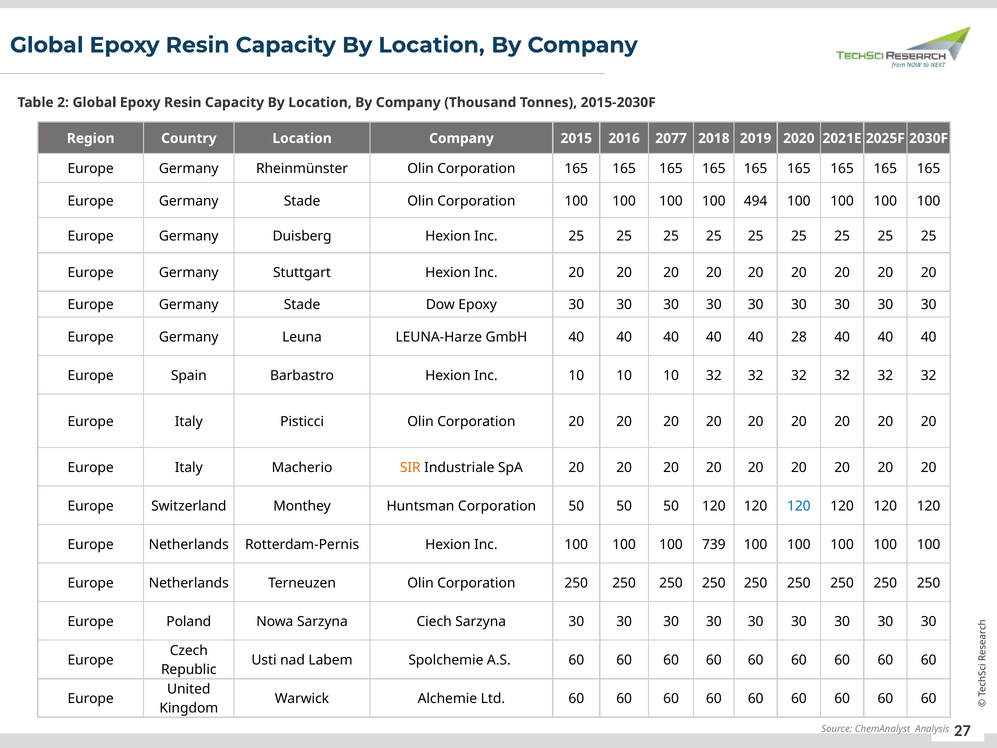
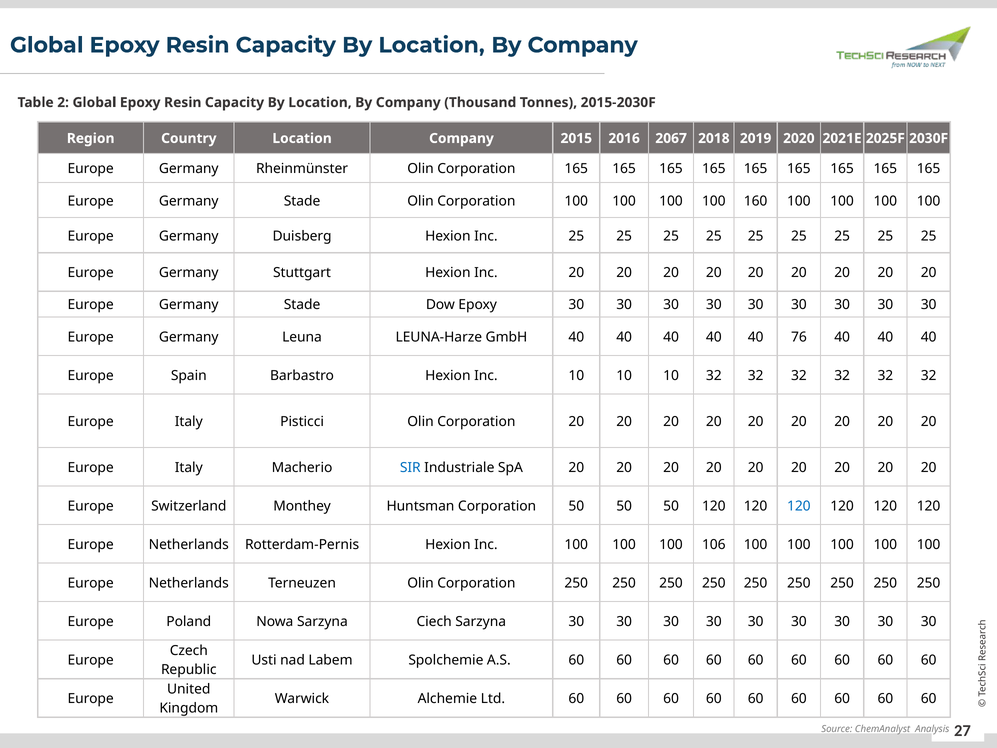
2077: 2077 -> 2067
494: 494 -> 160
28: 28 -> 76
SIR colour: orange -> blue
739: 739 -> 106
